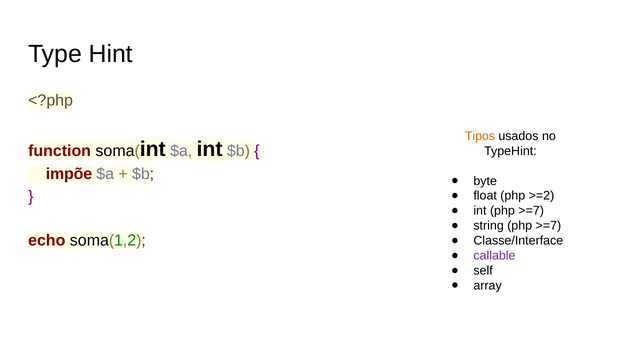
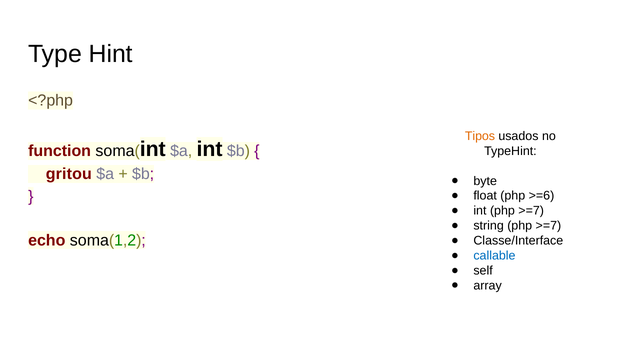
impõe: impõe -> gritou
>=2: >=2 -> >=6
callable colour: purple -> blue
